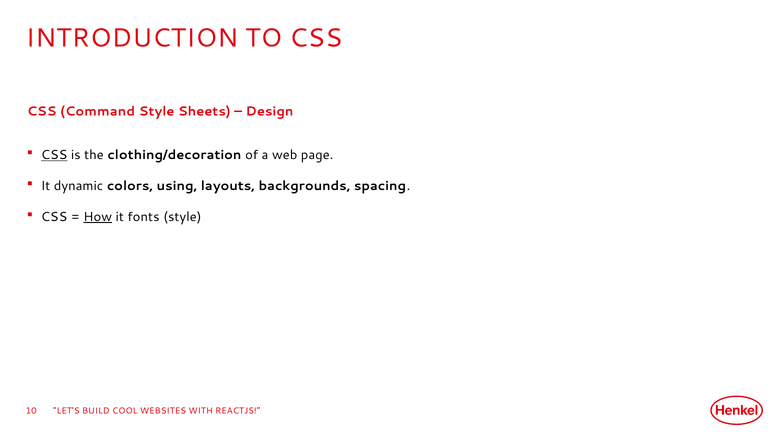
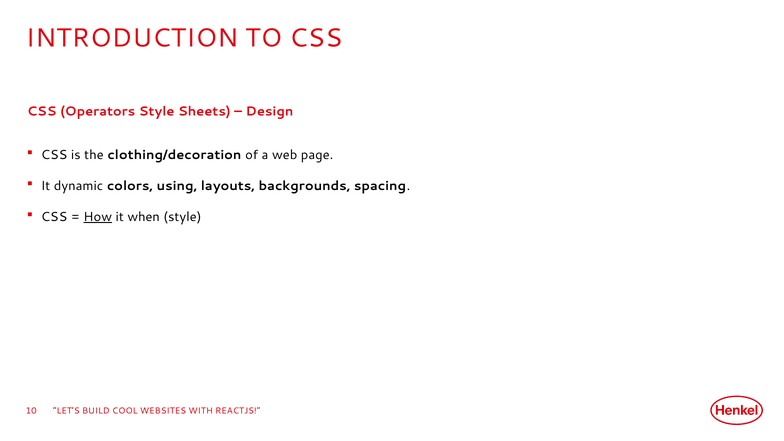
Command: Command -> Operators
CSS at (54, 155) underline: present -> none
fonts: fonts -> when
